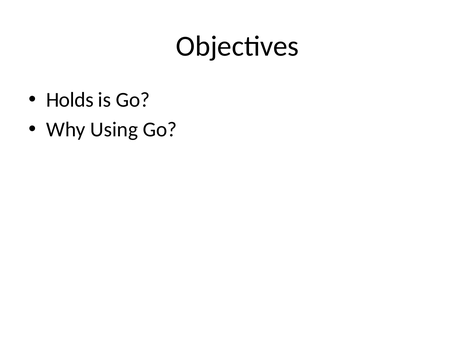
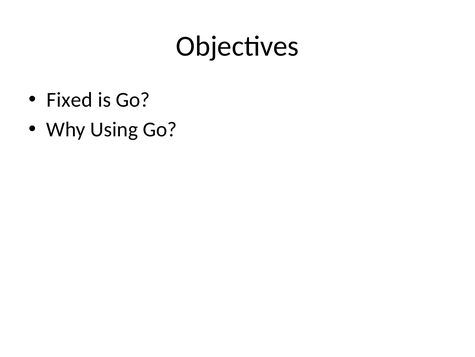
Holds: Holds -> Fixed
